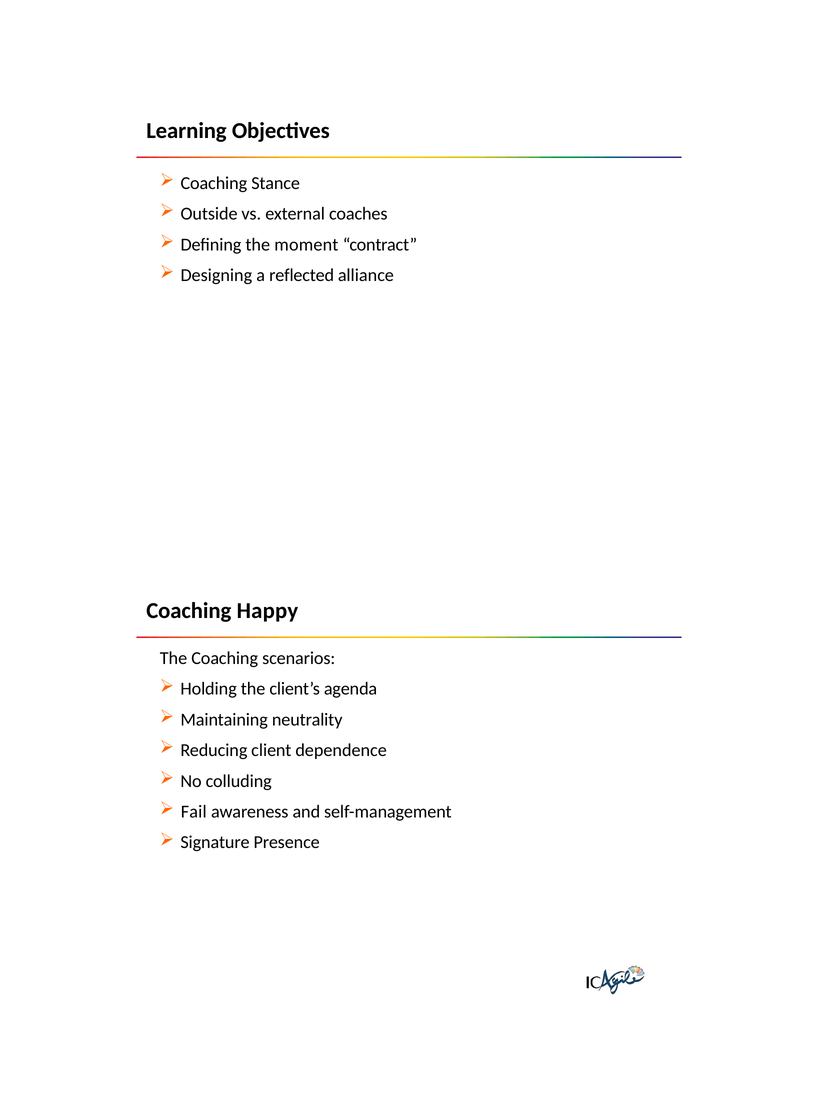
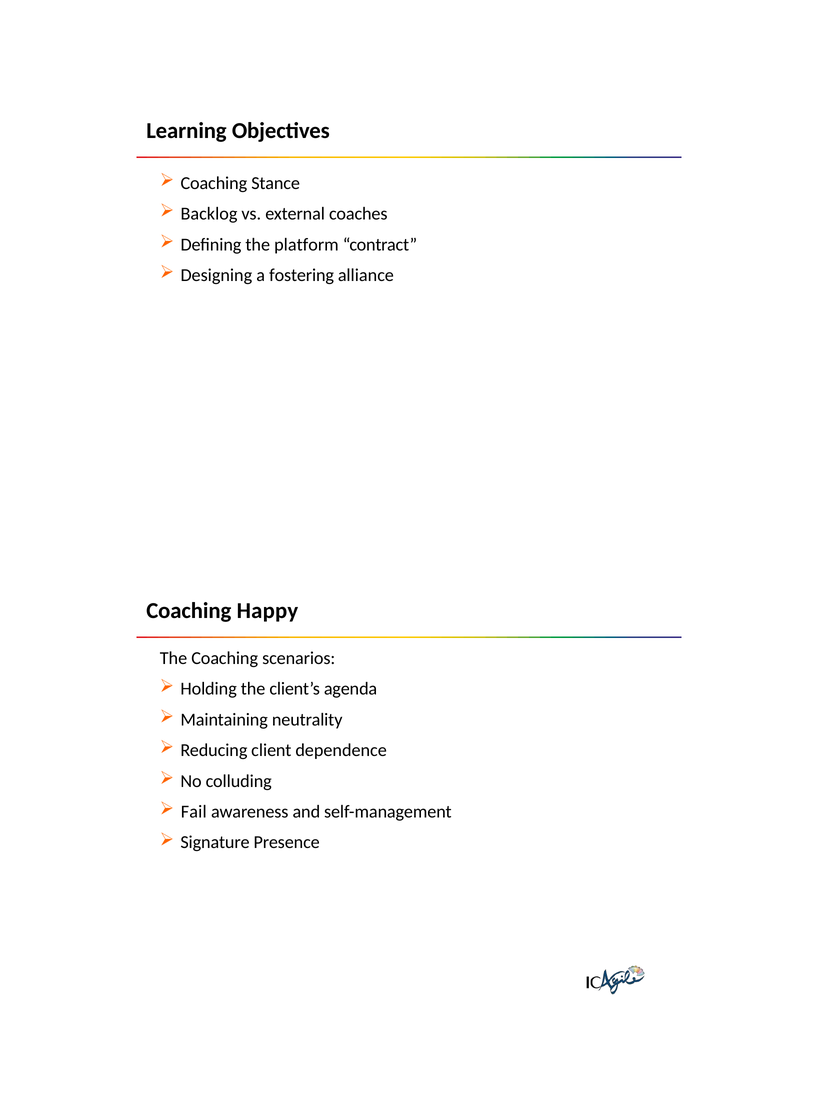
Outside: Outside -> Backlog
moment: moment -> platform
reflected: reflected -> fostering
